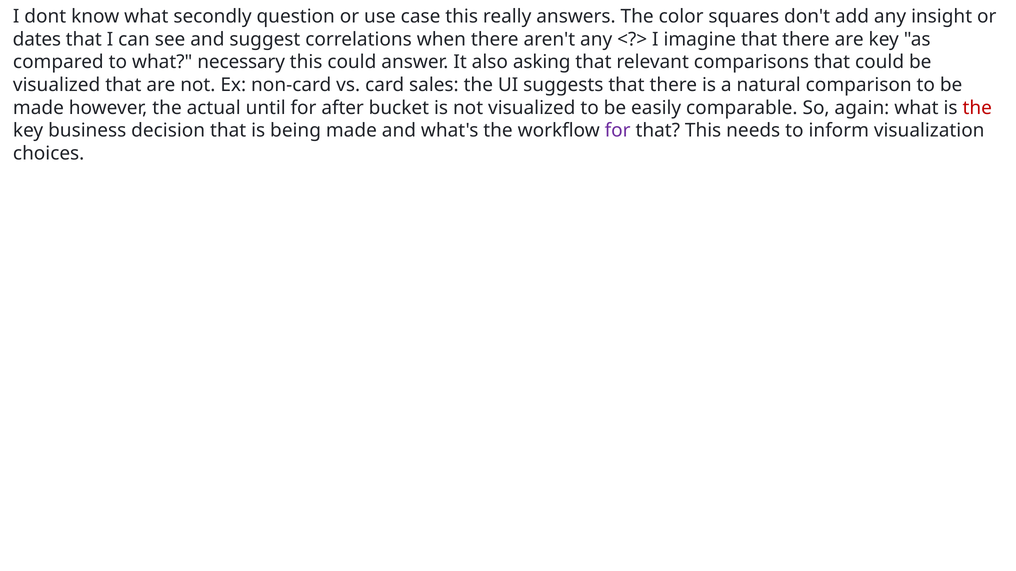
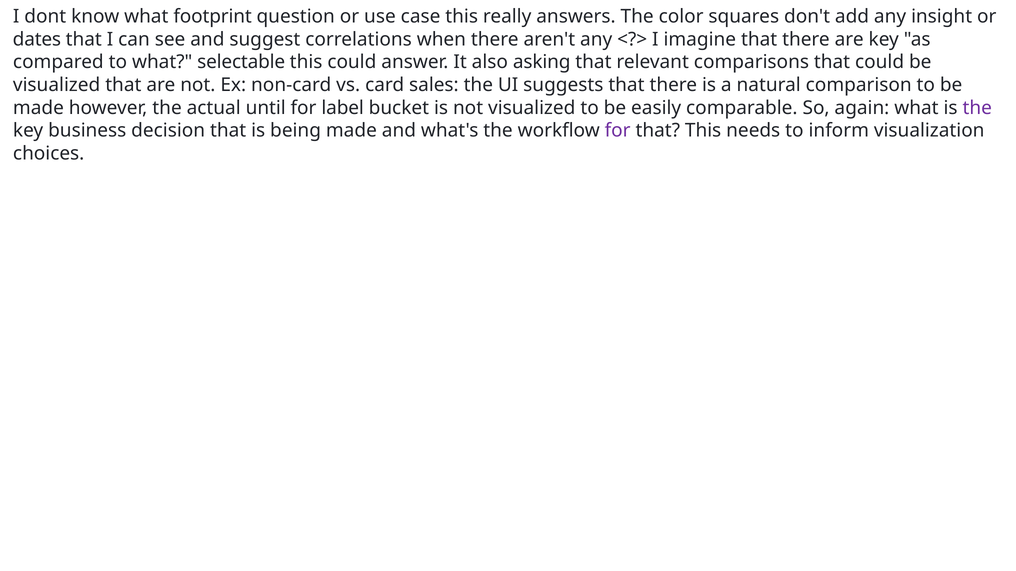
secondly: secondly -> footprint
necessary: necessary -> selectable
after: after -> label
the at (977, 108) colour: red -> purple
